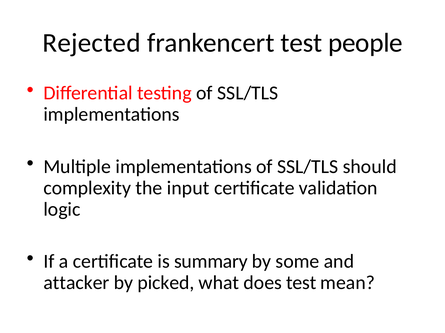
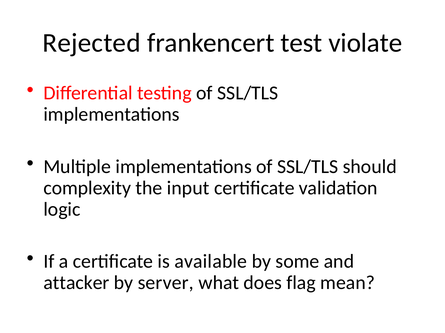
people: people -> violate
summary: summary -> available
picked: picked -> server
does test: test -> flag
